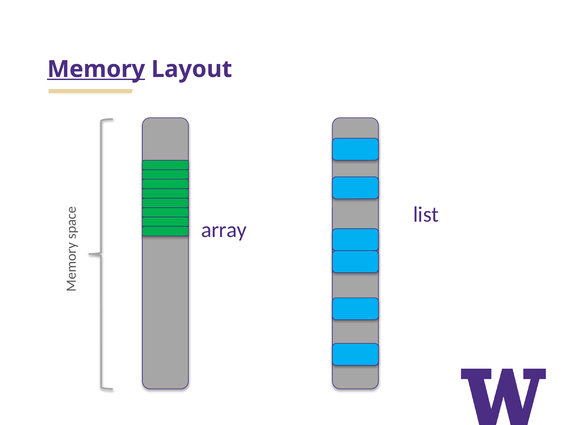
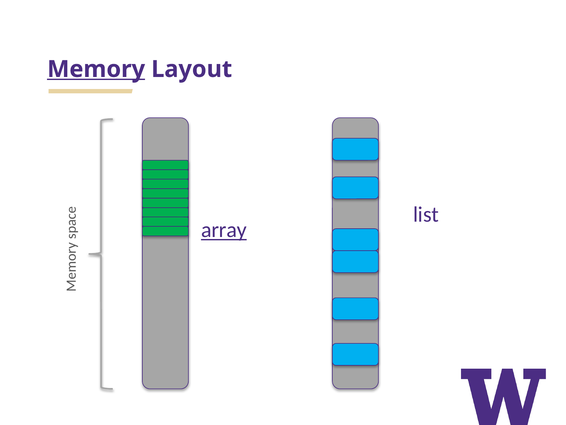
array underline: none -> present
